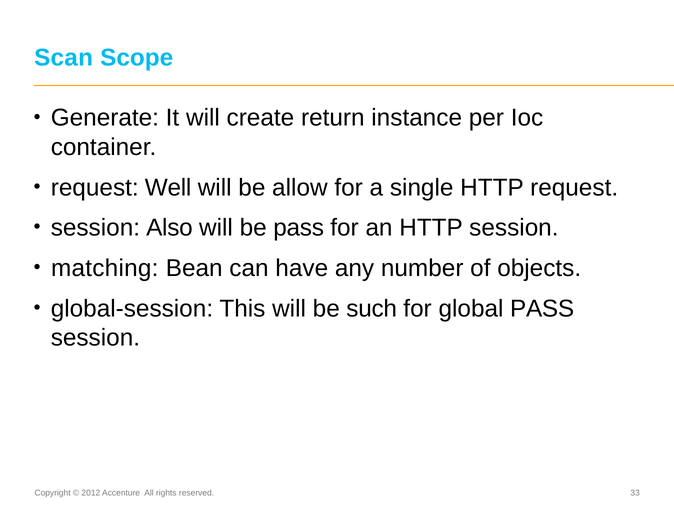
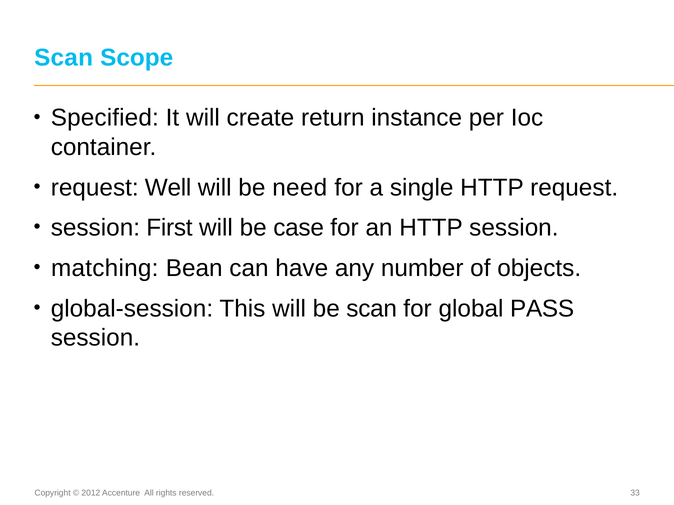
Generate: Generate -> Specified
allow: allow -> need
Also: Also -> First
be pass: pass -> case
be such: such -> scan
